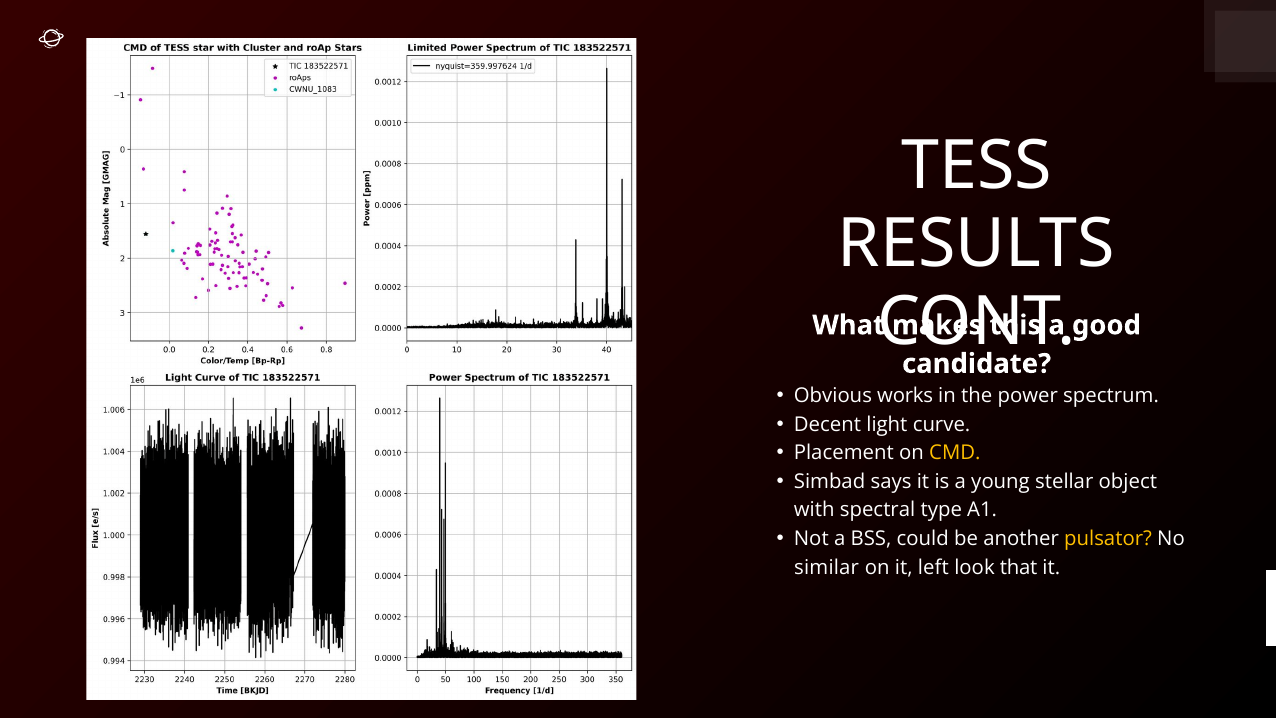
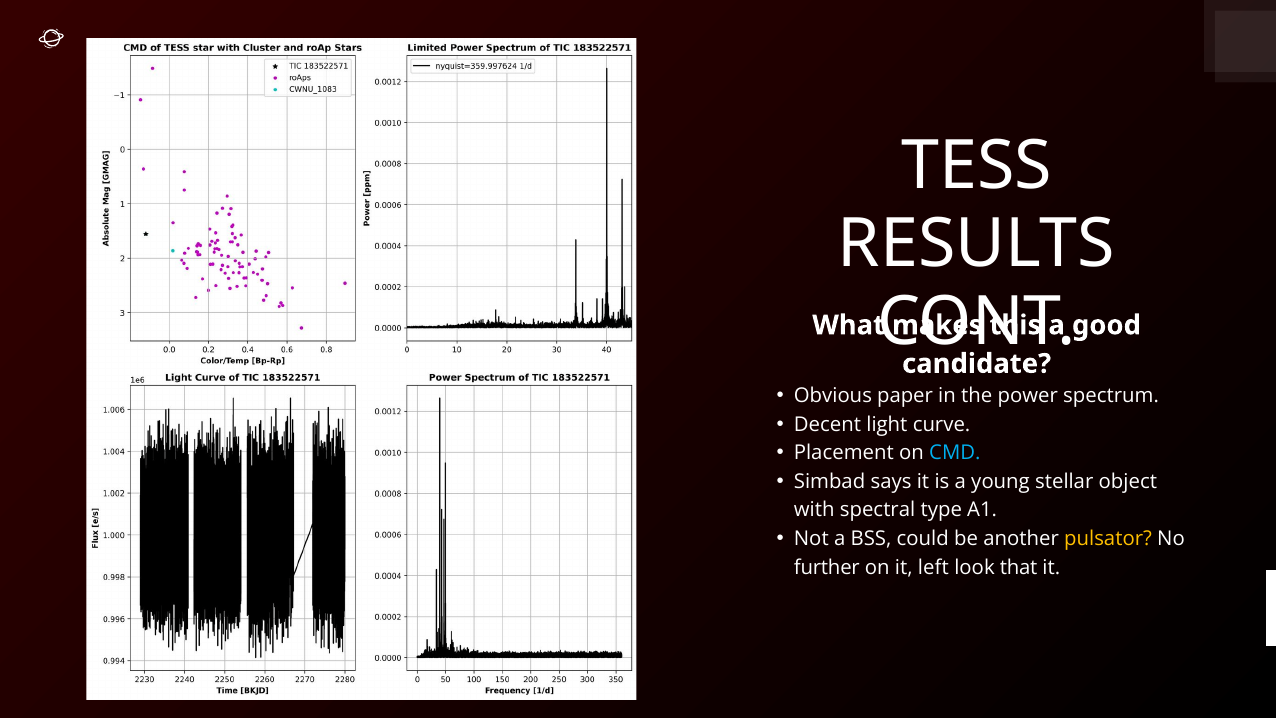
works: works -> paper
CMD colour: yellow -> light blue
similar: similar -> further
